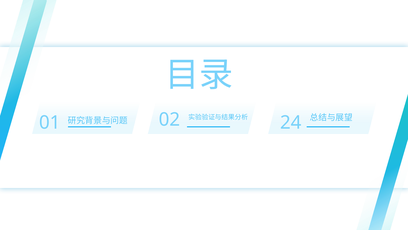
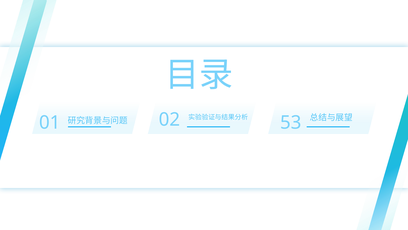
24: 24 -> 53
